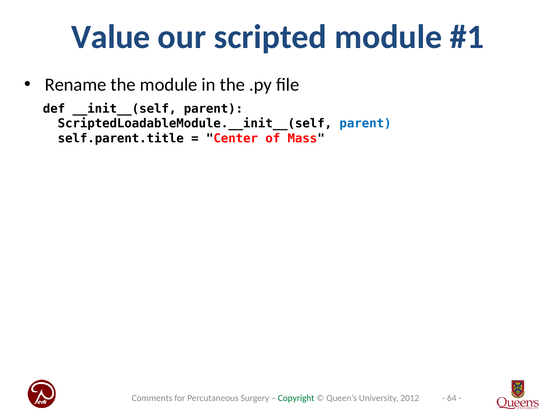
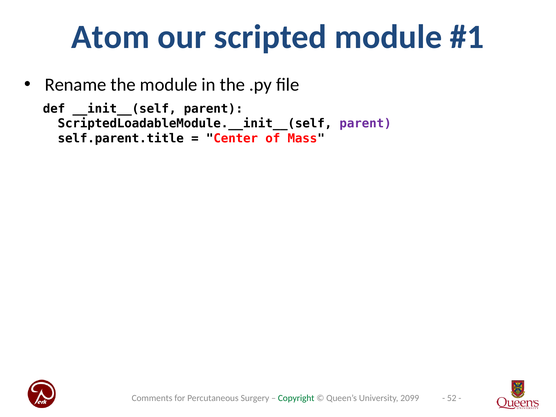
Value: Value -> Atom
parent at (365, 124) colour: blue -> purple
64: 64 -> 52
2012: 2012 -> 2099
